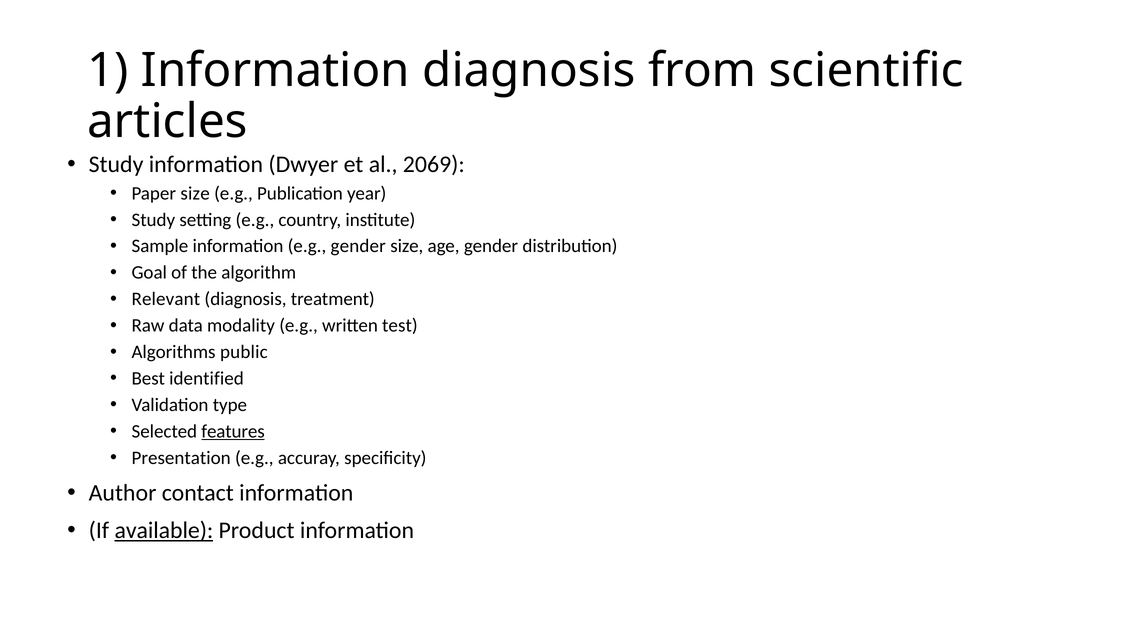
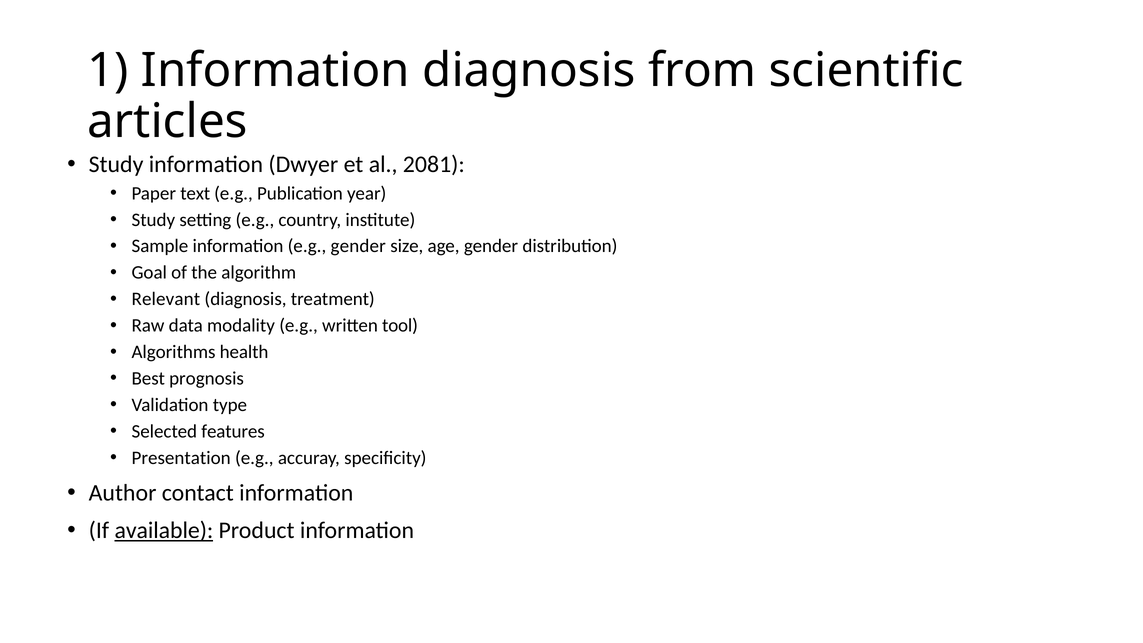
2069: 2069 -> 2081
Paper size: size -> text
test: test -> tool
public: public -> health
identified: identified -> prognosis
features underline: present -> none
